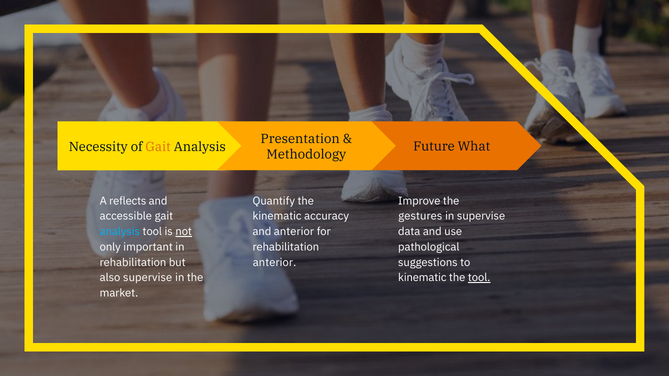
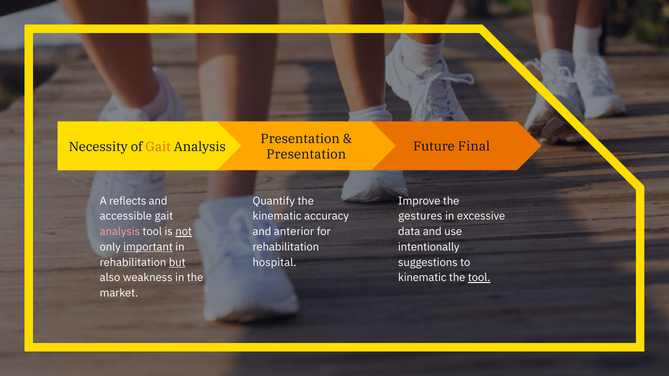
What: What -> Final
Methodology at (306, 155): Methodology -> Presentation
in supervise: supervise -> excessive
analysis at (120, 232) colour: light blue -> pink
important underline: none -> present
pathological: pathological -> intentionally
but underline: none -> present
anterior at (274, 263): anterior -> hospital
also supervise: supervise -> weakness
